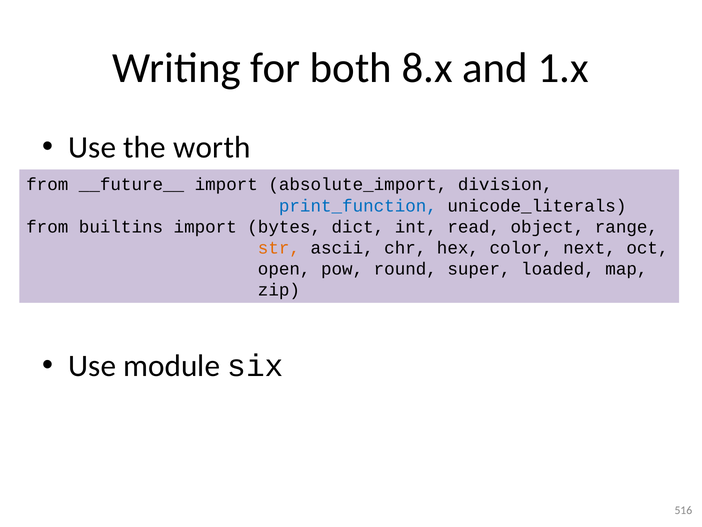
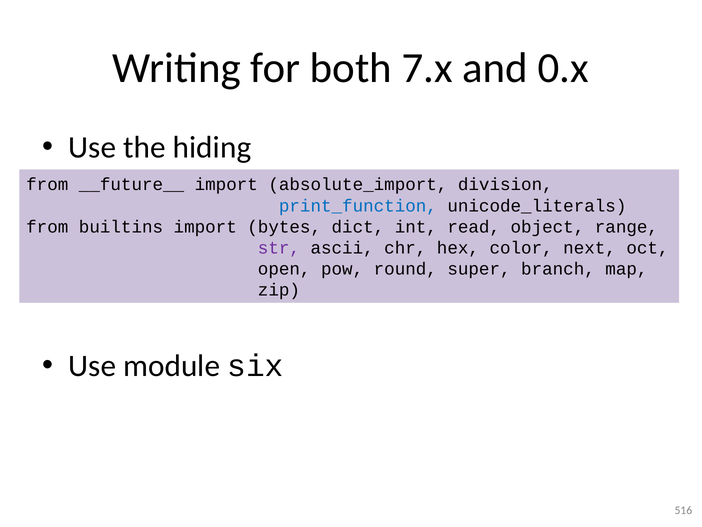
8.x: 8.x -> 7.x
1.x: 1.x -> 0.x
worth: worth -> hiding
str colour: orange -> purple
loaded: loaded -> branch
